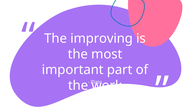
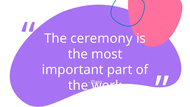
improving: improving -> ceremony
